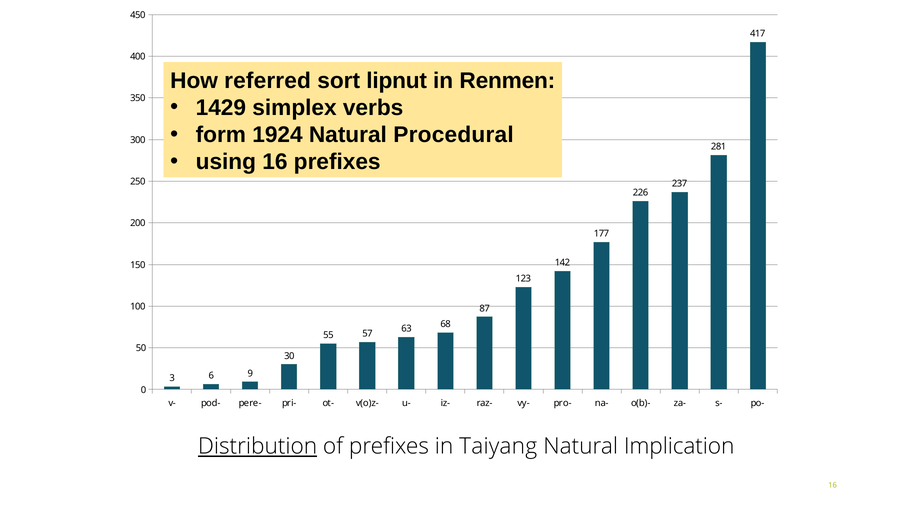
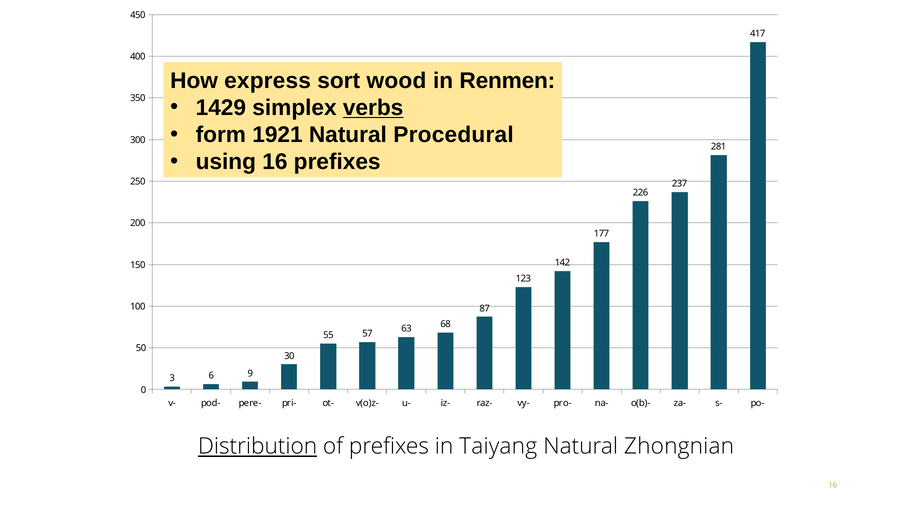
referred: referred -> express
lipnut: lipnut -> wood
verbs underline: none -> present
1924: 1924 -> 1921
Implication: Implication -> Zhongnian
